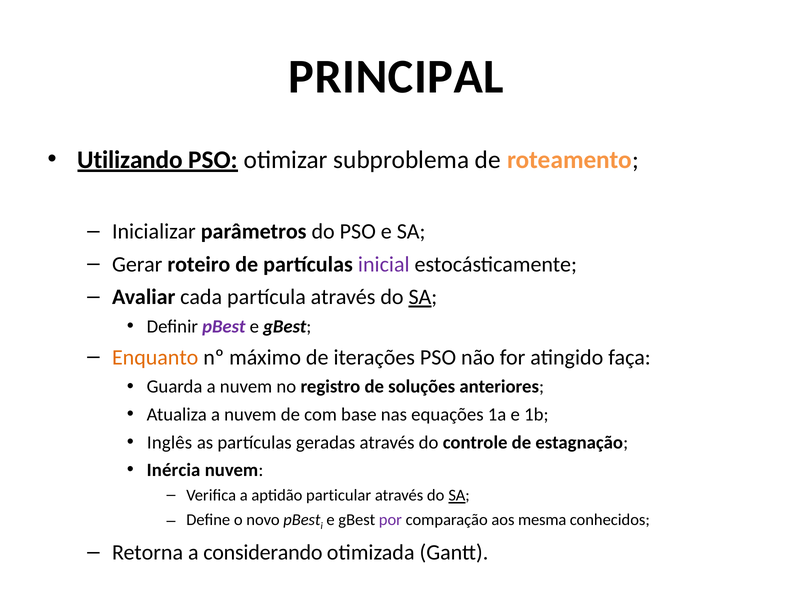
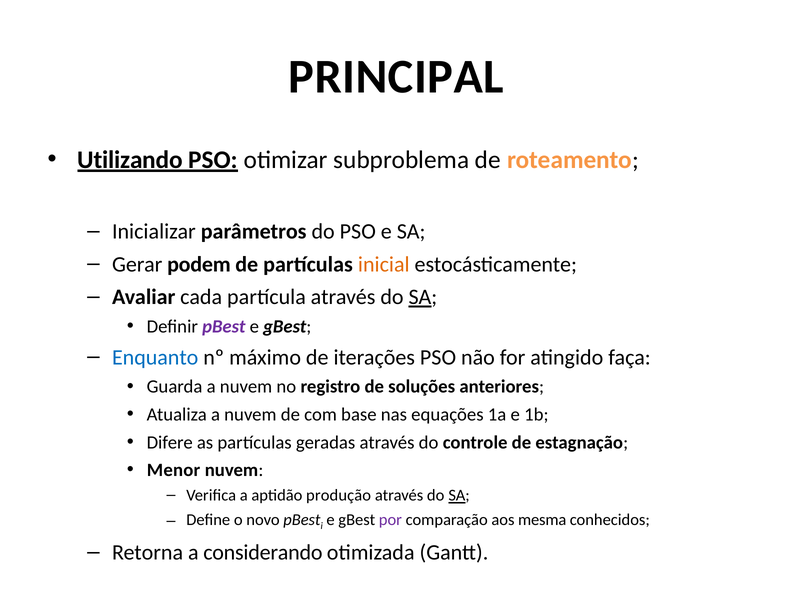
roteiro: roteiro -> podem
inicial colour: purple -> orange
Enquanto colour: orange -> blue
Inglês: Inglês -> Difere
Inércia: Inércia -> Menor
particular: particular -> produção
